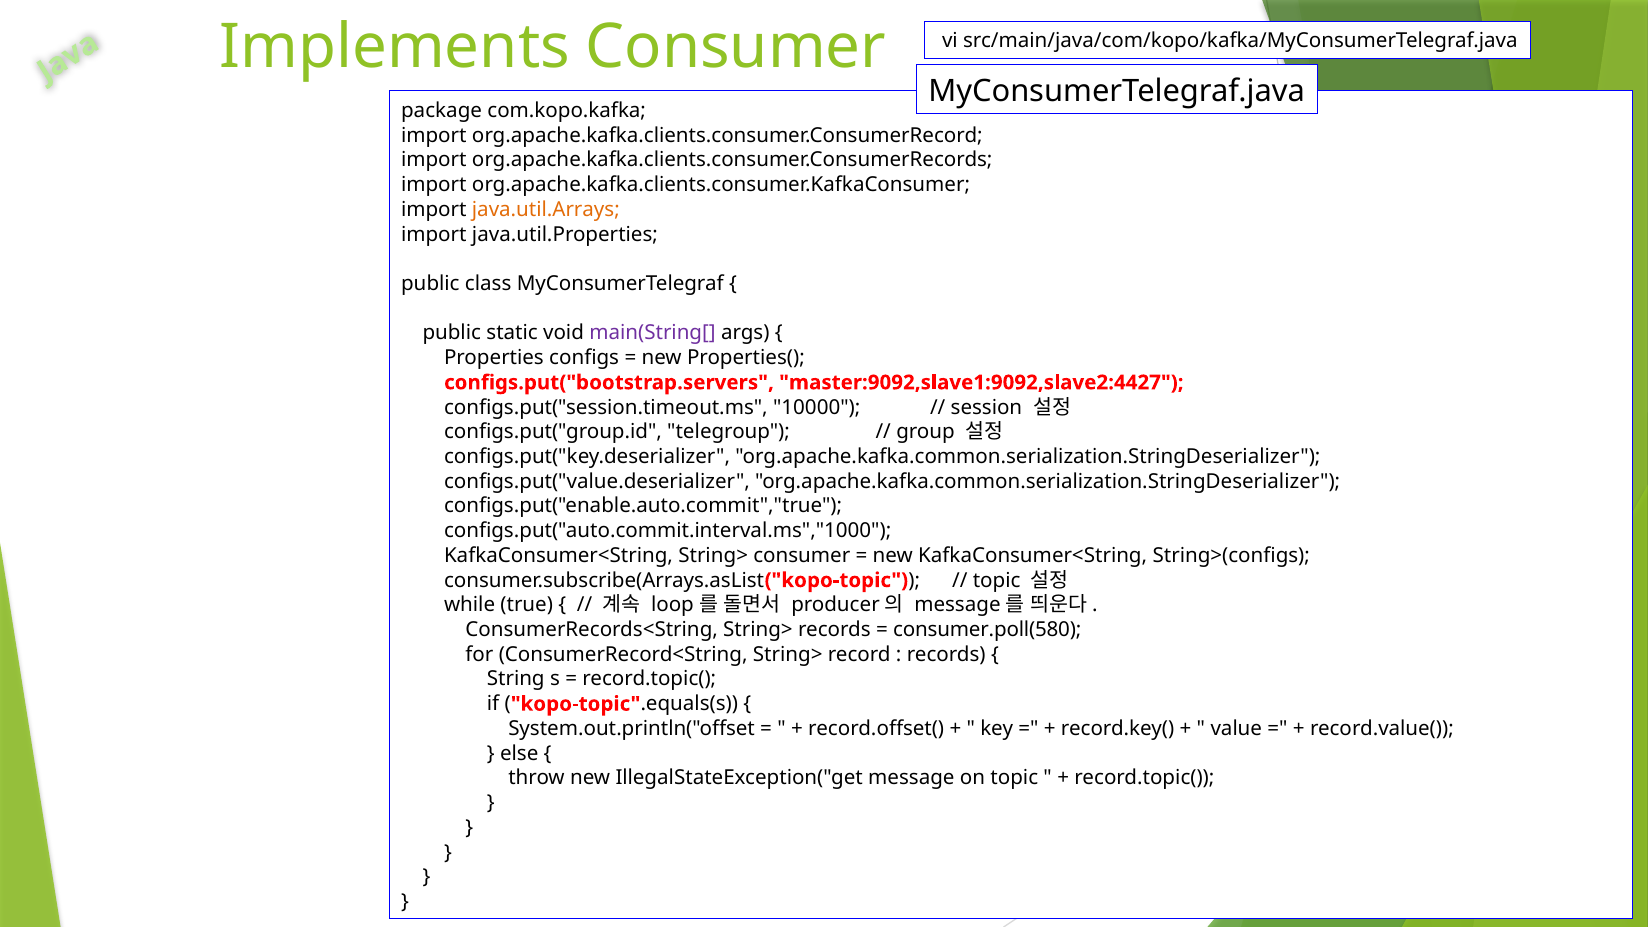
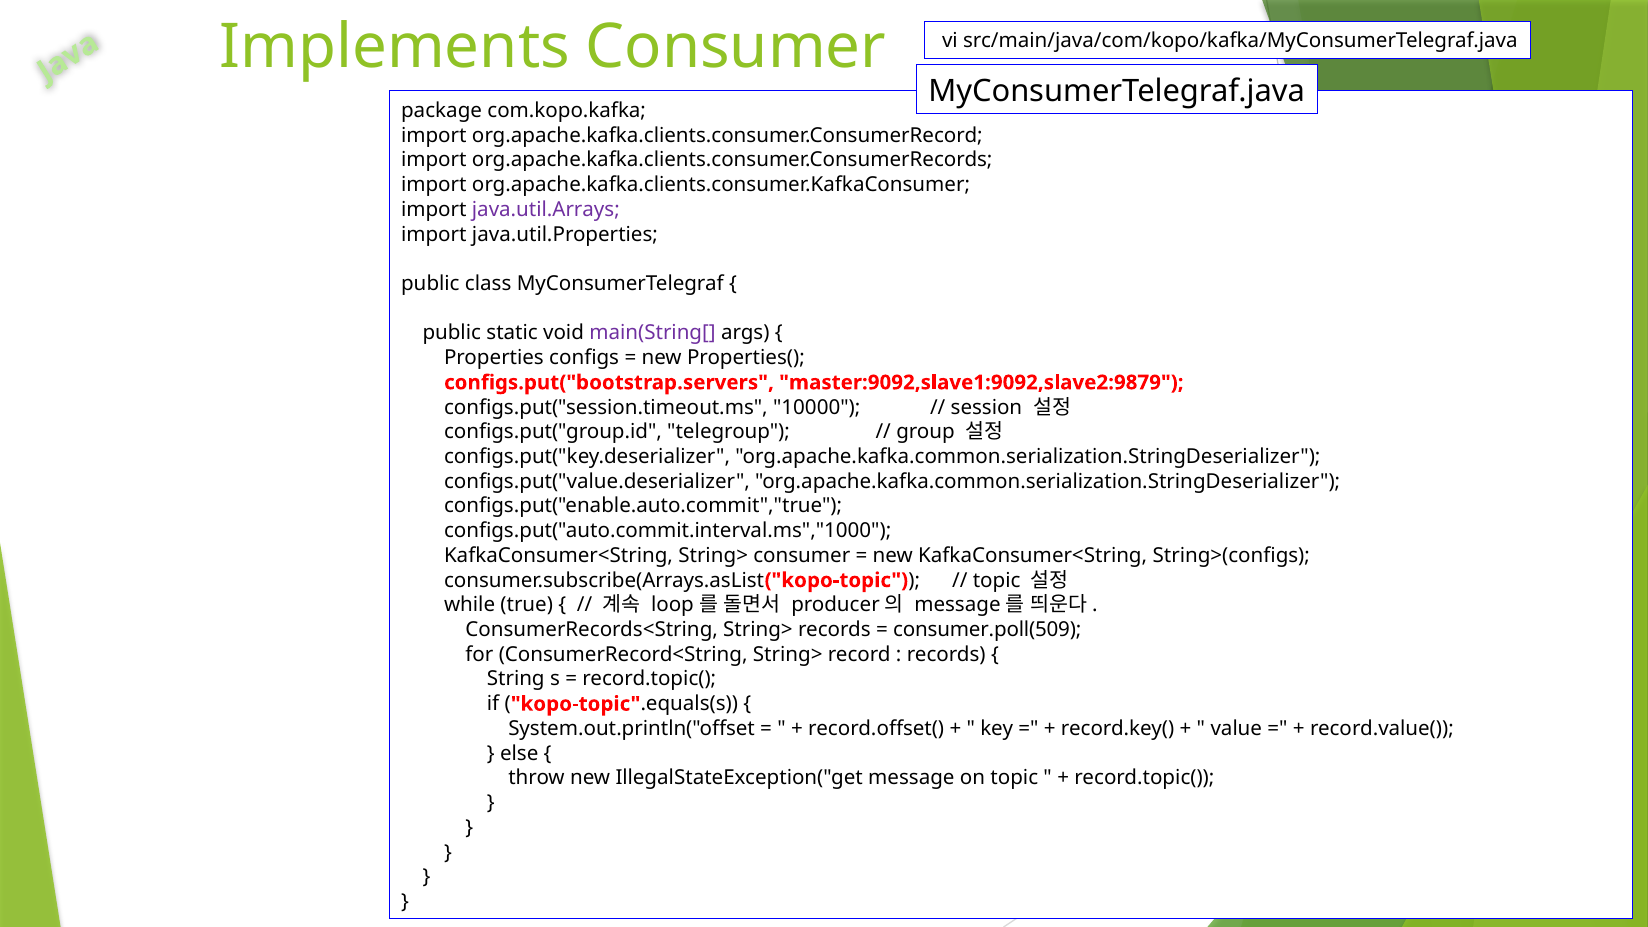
java.util.Arrays colour: orange -> purple
master:9092,slave1:9092,slave2:4427: master:9092,slave1:9092,slave2:4427 -> master:9092,slave1:9092,slave2:9879
consumer.poll(580: consumer.poll(580 -> consumer.poll(509
